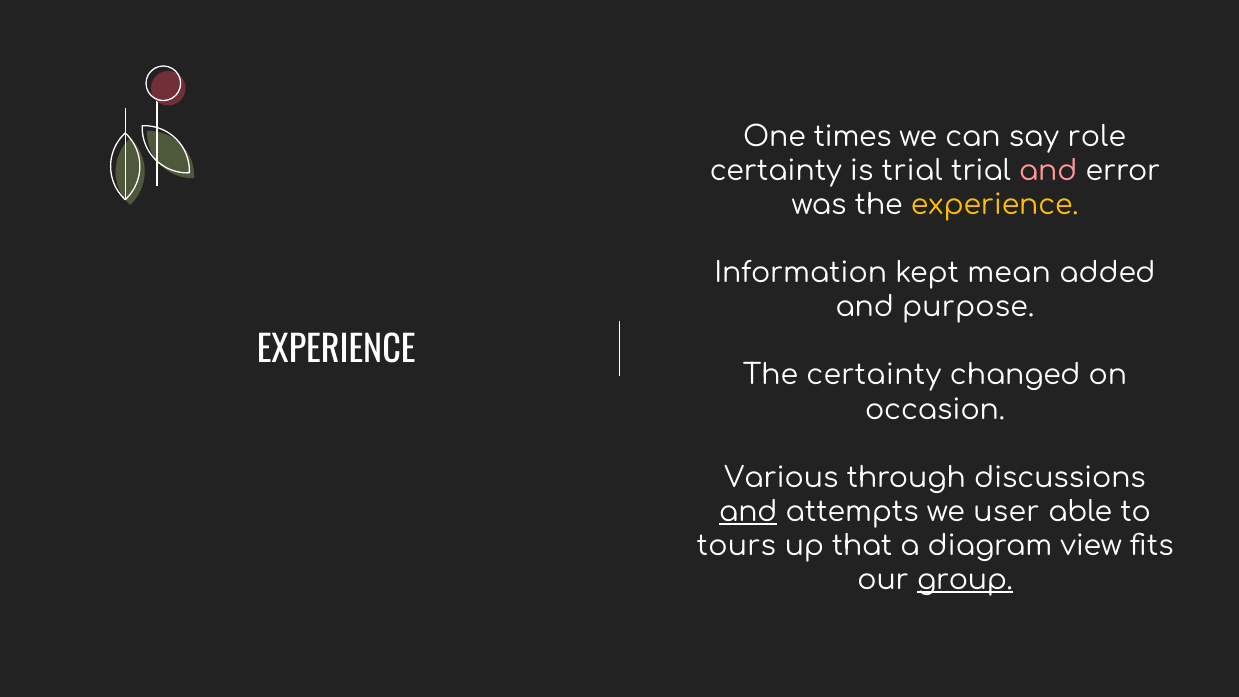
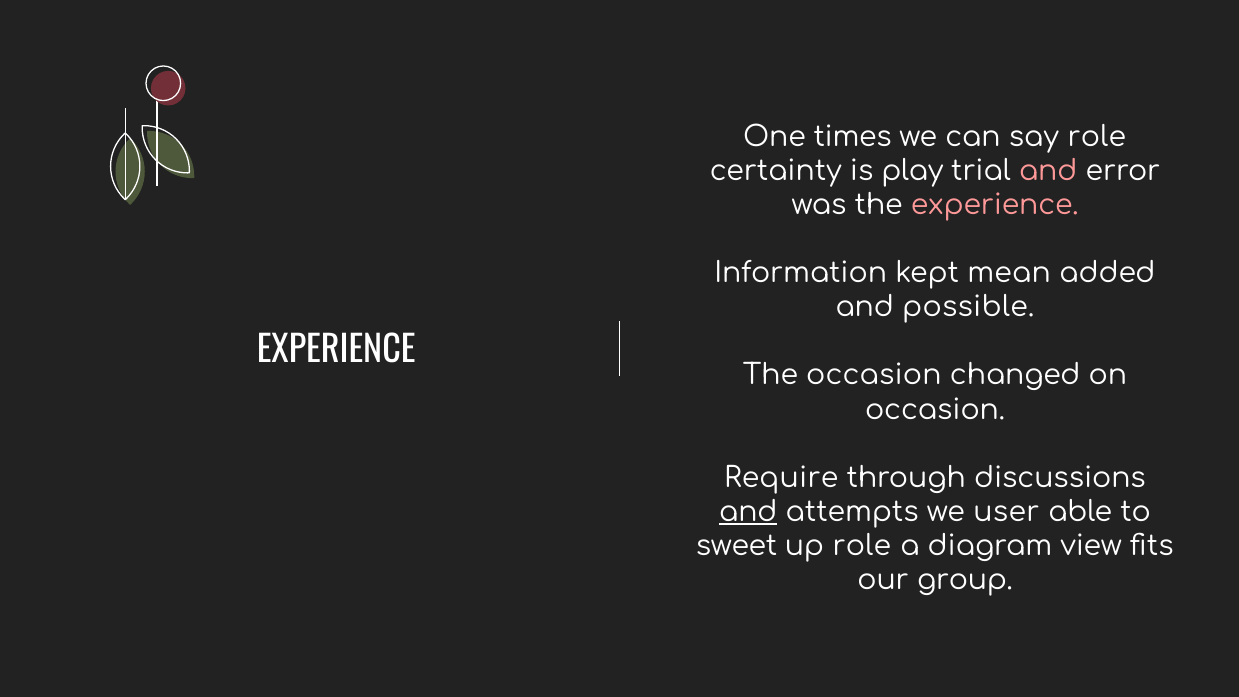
is trial: trial -> play
experience at (995, 205) colour: yellow -> pink
purpose: purpose -> possible
The certainty: certainty -> occasion
Various: Various -> Require
tours: tours -> sweet
up that: that -> role
group underline: present -> none
